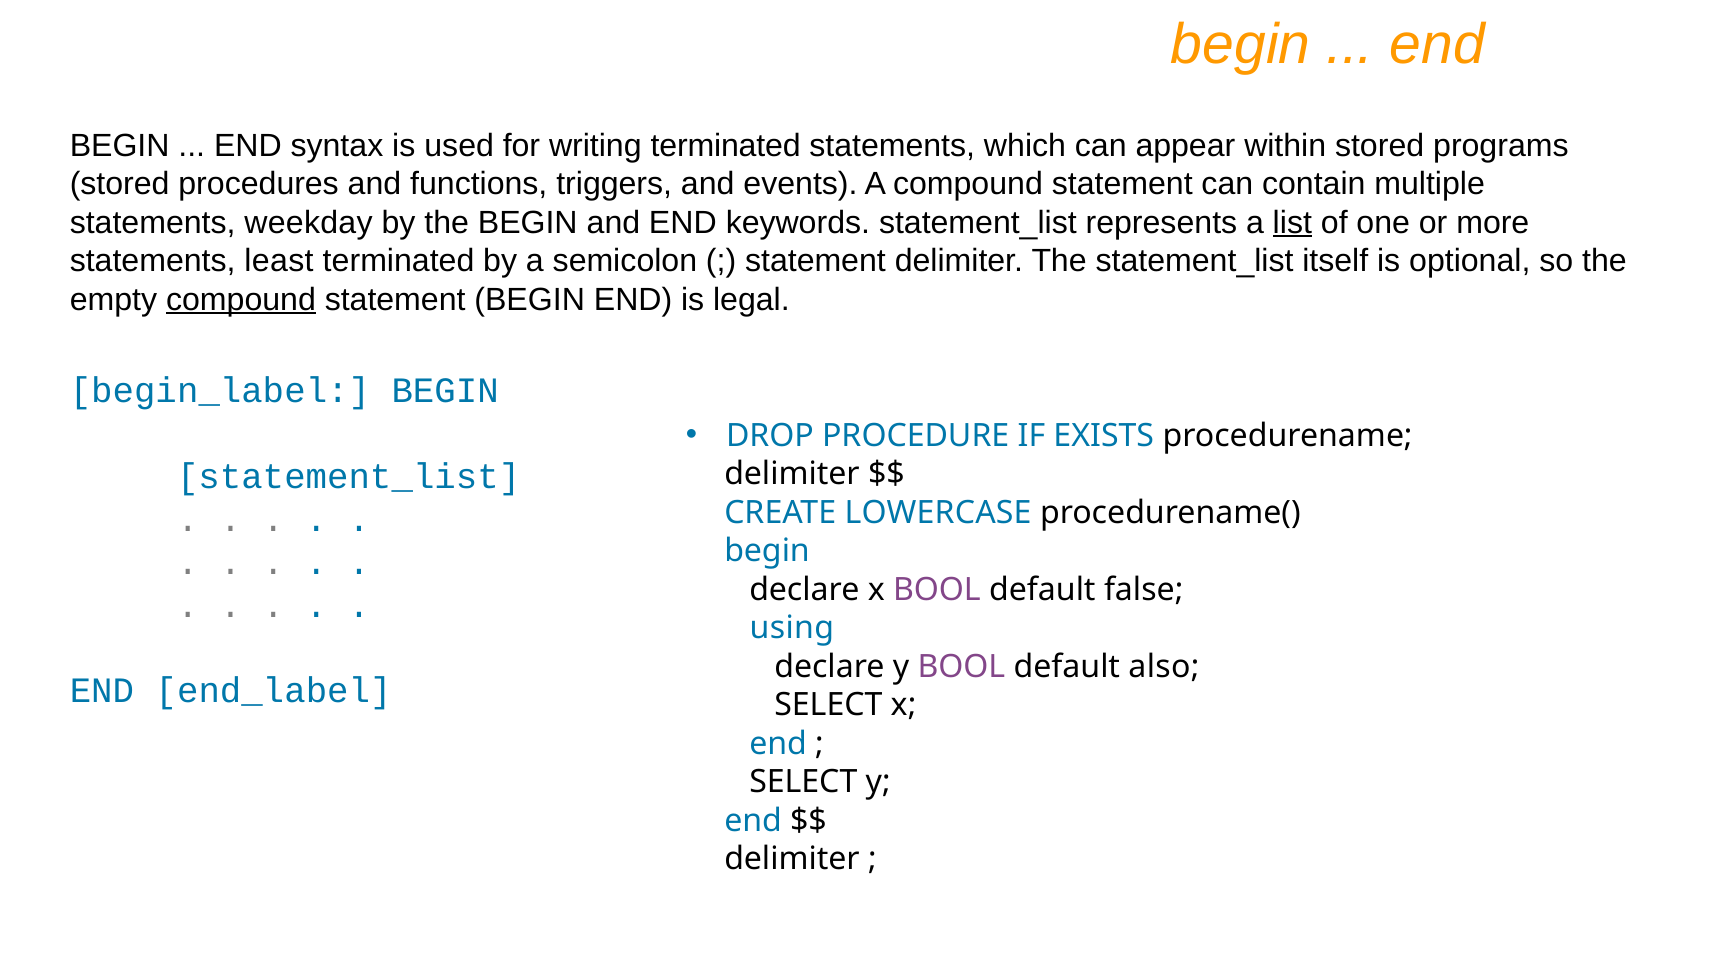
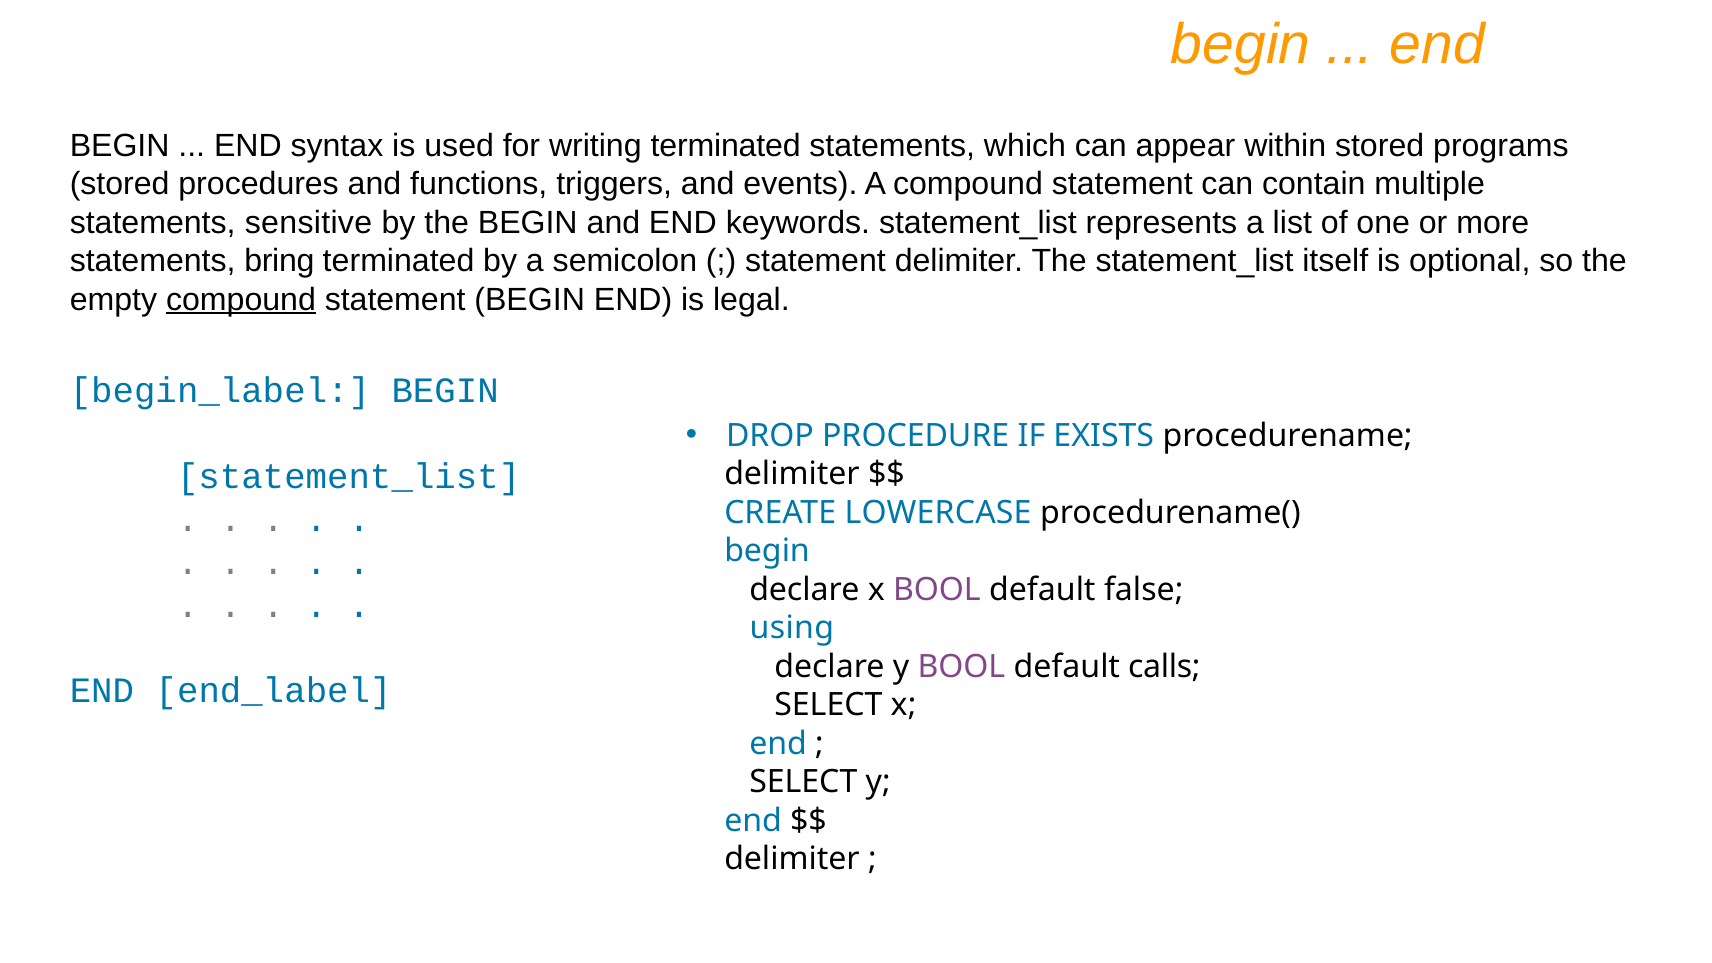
weekday: weekday -> sensitive
list underline: present -> none
least: least -> bring
also: also -> calls
